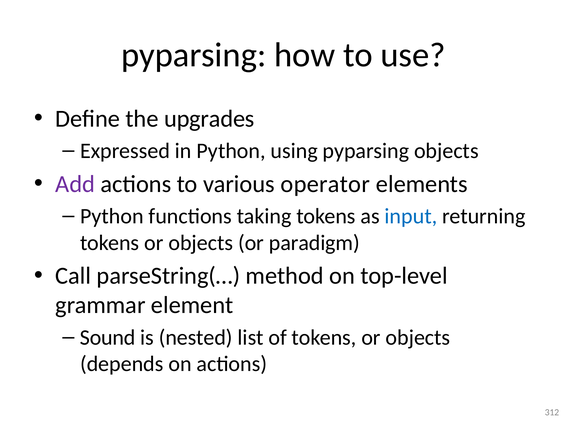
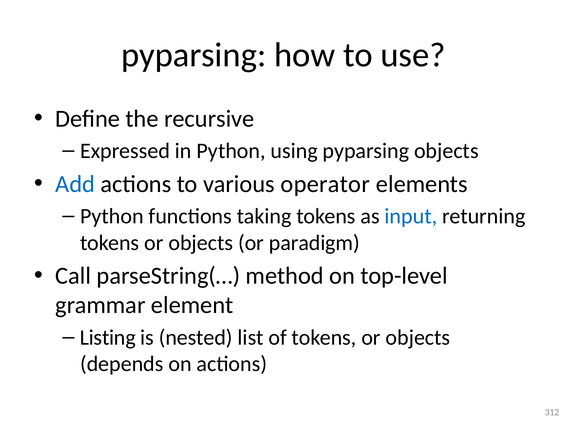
upgrades: upgrades -> recursive
Add colour: purple -> blue
Sound: Sound -> Listing
